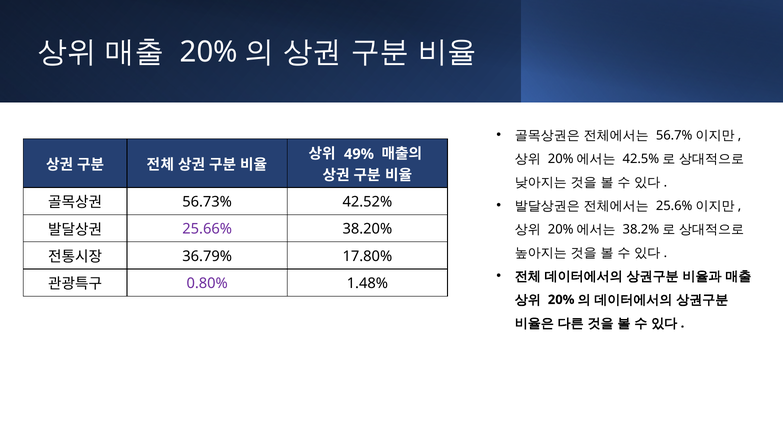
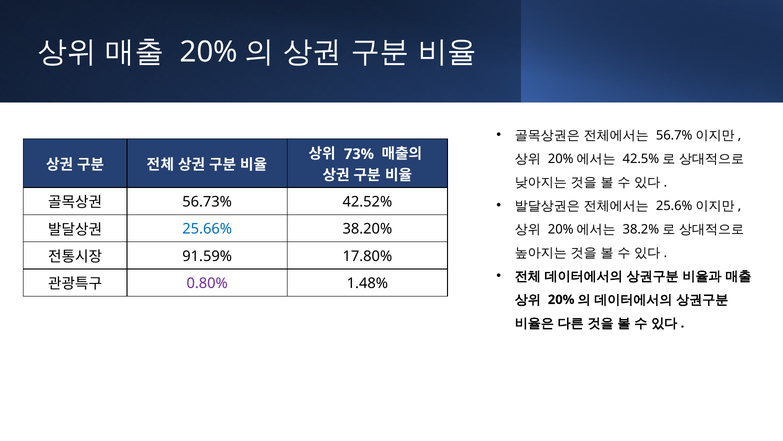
49%: 49% -> 73%
25.66% colour: purple -> blue
36.79%: 36.79% -> 91.59%
